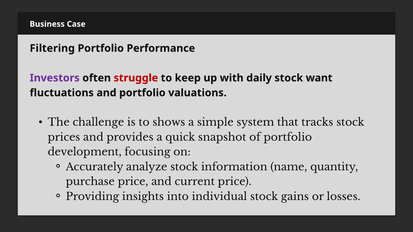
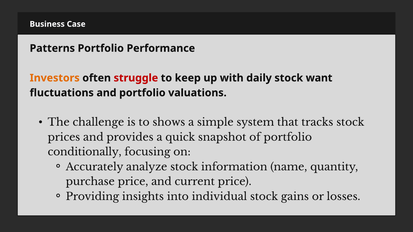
Filtering: Filtering -> Patterns
Investors colour: purple -> orange
development: development -> conditionally
